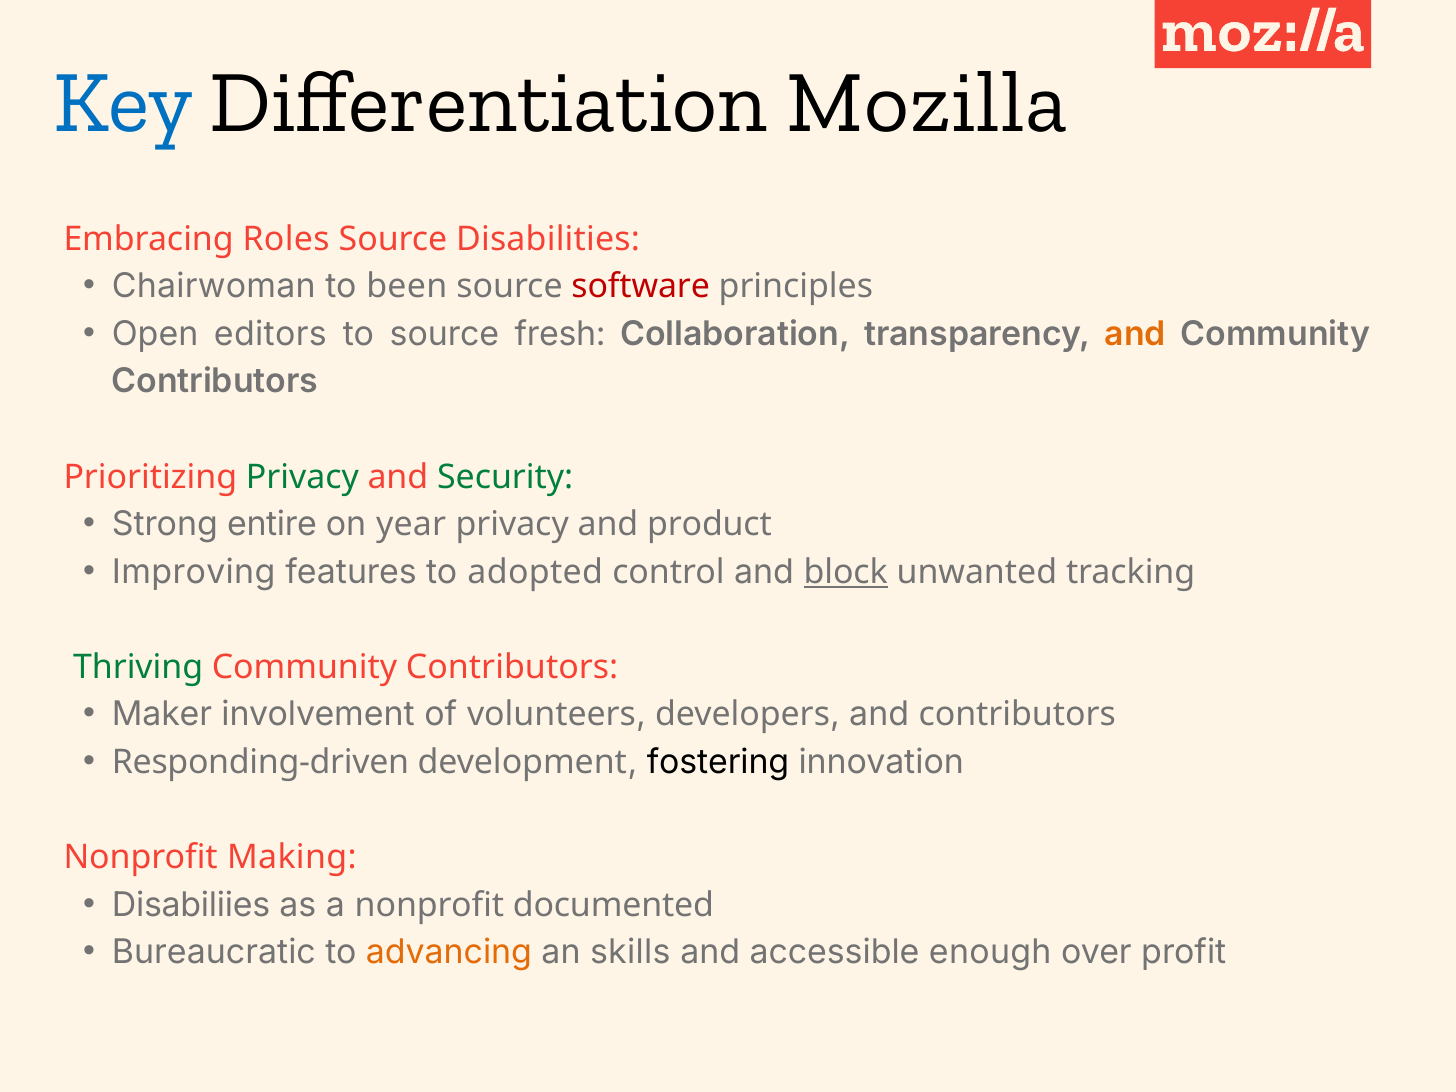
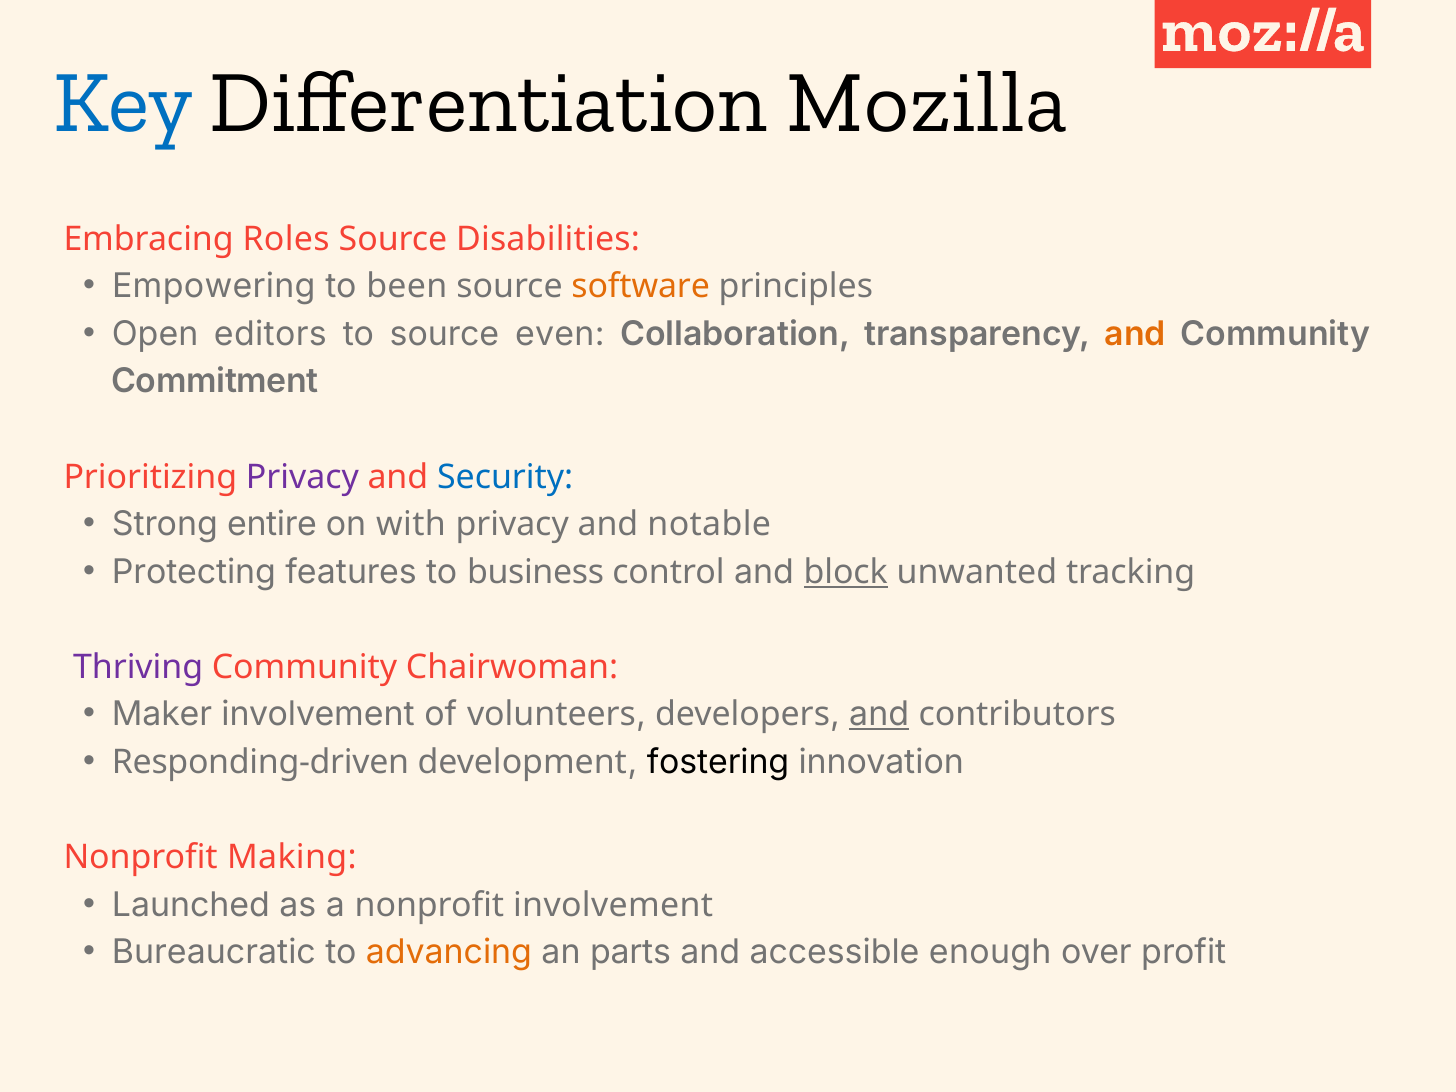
Chairwoman: Chairwoman -> Empowering
software colour: red -> orange
fresh: fresh -> even
Contributors at (215, 382): Contributors -> Commitment
Privacy at (302, 477) colour: green -> purple
Security colour: green -> blue
year: year -> with
product: product -> notable
Improving: Improving -> Protecting
adopted: adopted -> business
Thriving colour: green -> purple
Contributors at (512, 667): Contributors -> Chairwoman
and at (879, 715) underline: none -> present
Disabiliies: Disabiliies -> Launched
nonprofit documented: documented -> involvement
skills: skills -> parts
